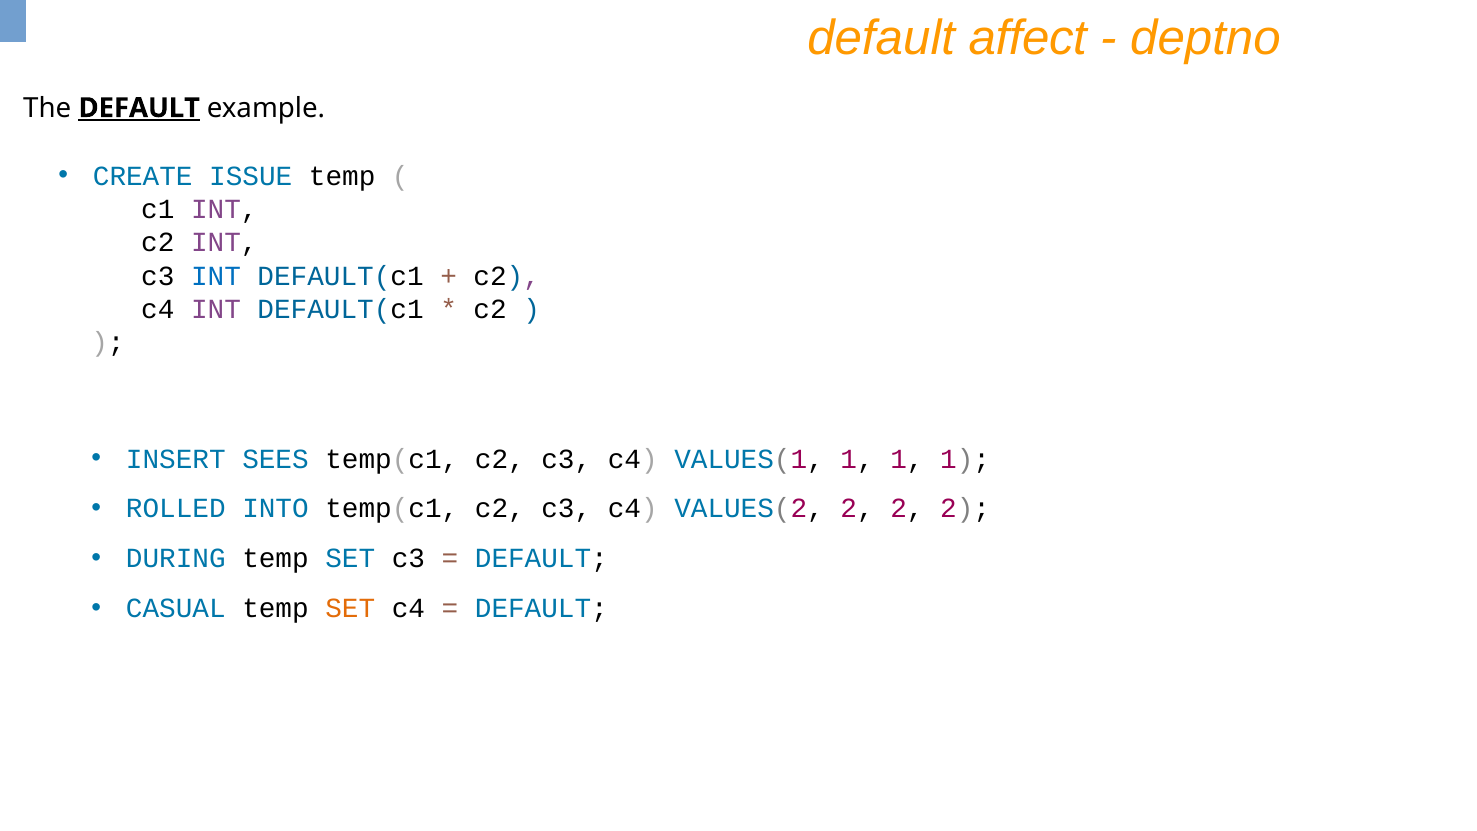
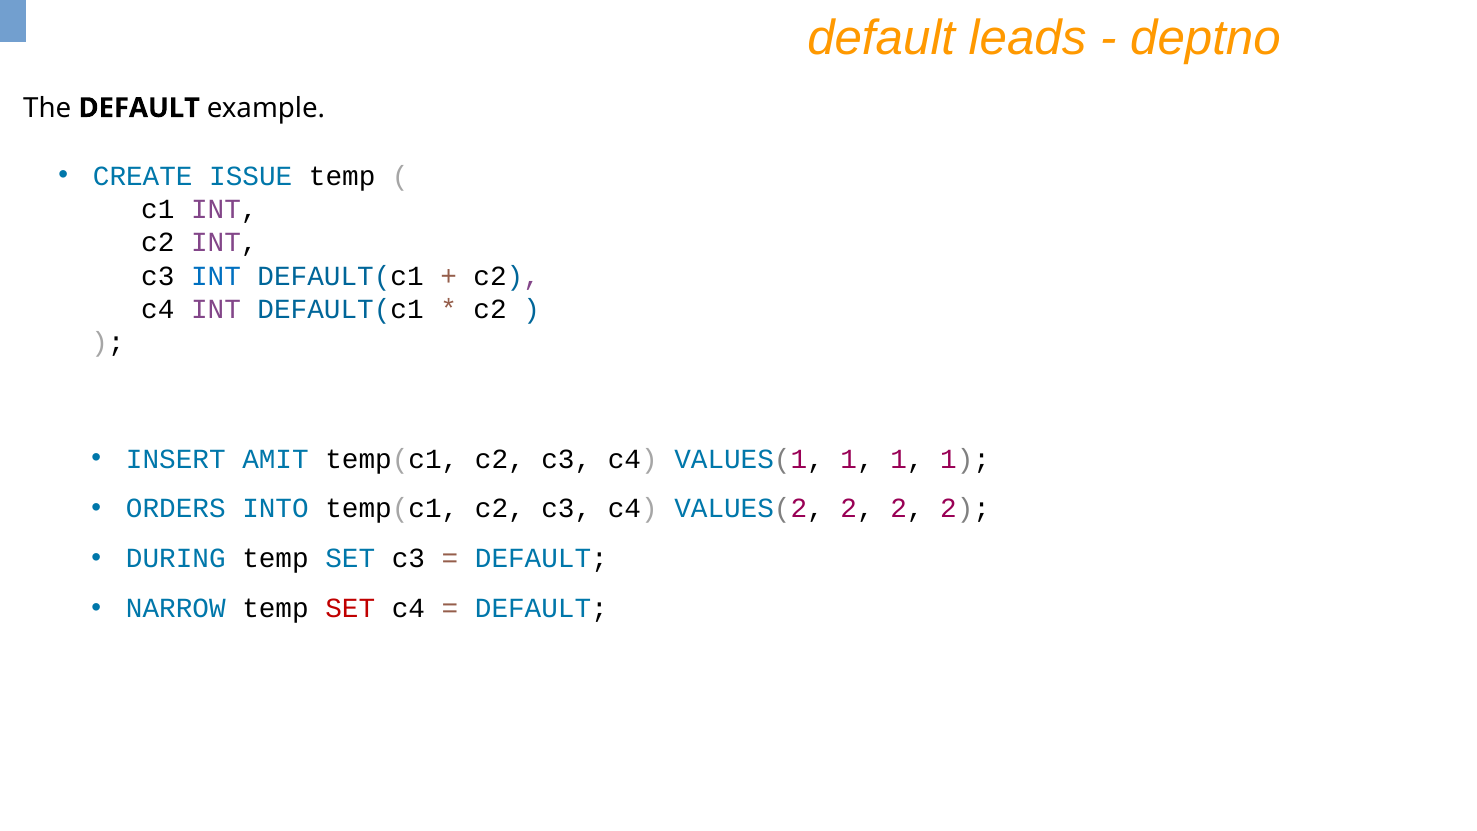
affect: affect -> leads
DEFAULT at (139, 108) underline: present -> none
SEES: SEES -> AMIT
ROLLED: ROLLED -> ORDERS
CASUAL: CASUAL -> NARROW
SET at (350, 608) colour: orange -> red
